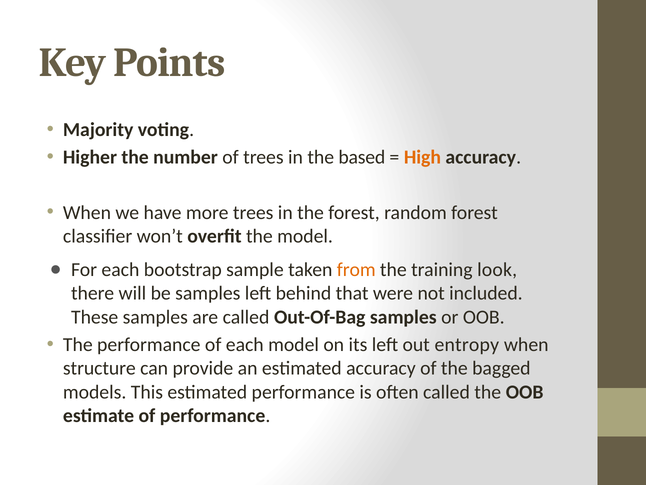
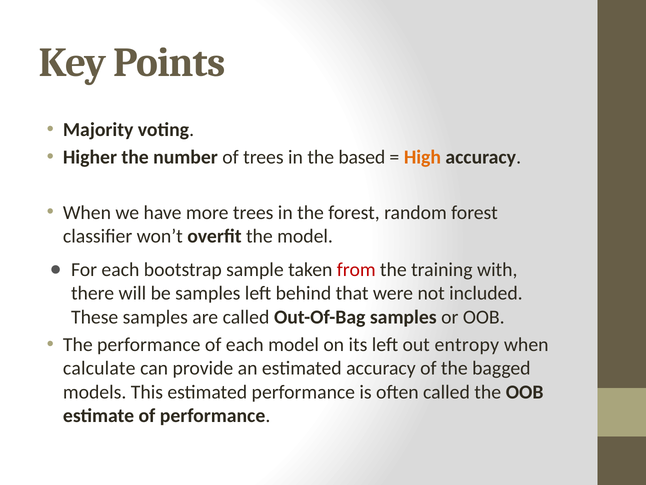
from colour: orange -> red
look: look -> with
structure: structure -> calculate
